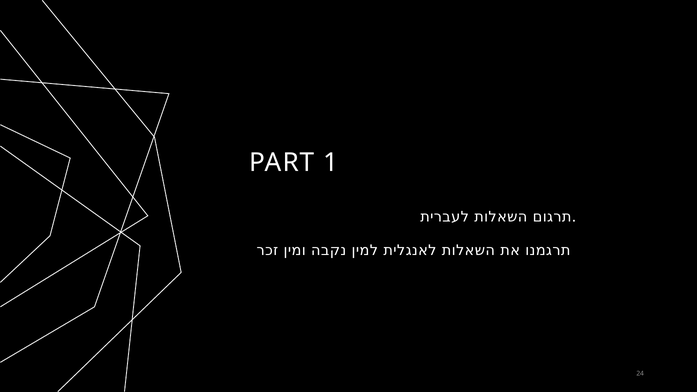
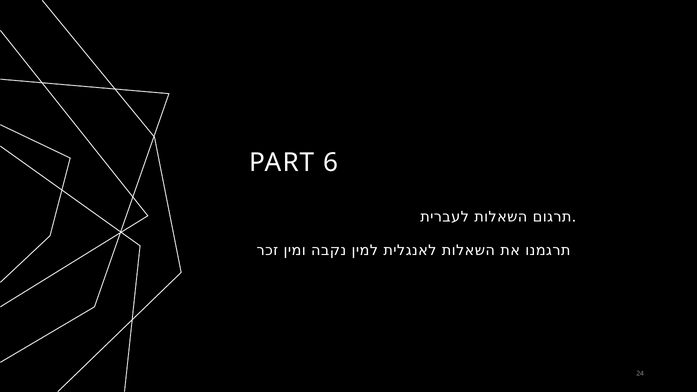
1: 1 -> 6
